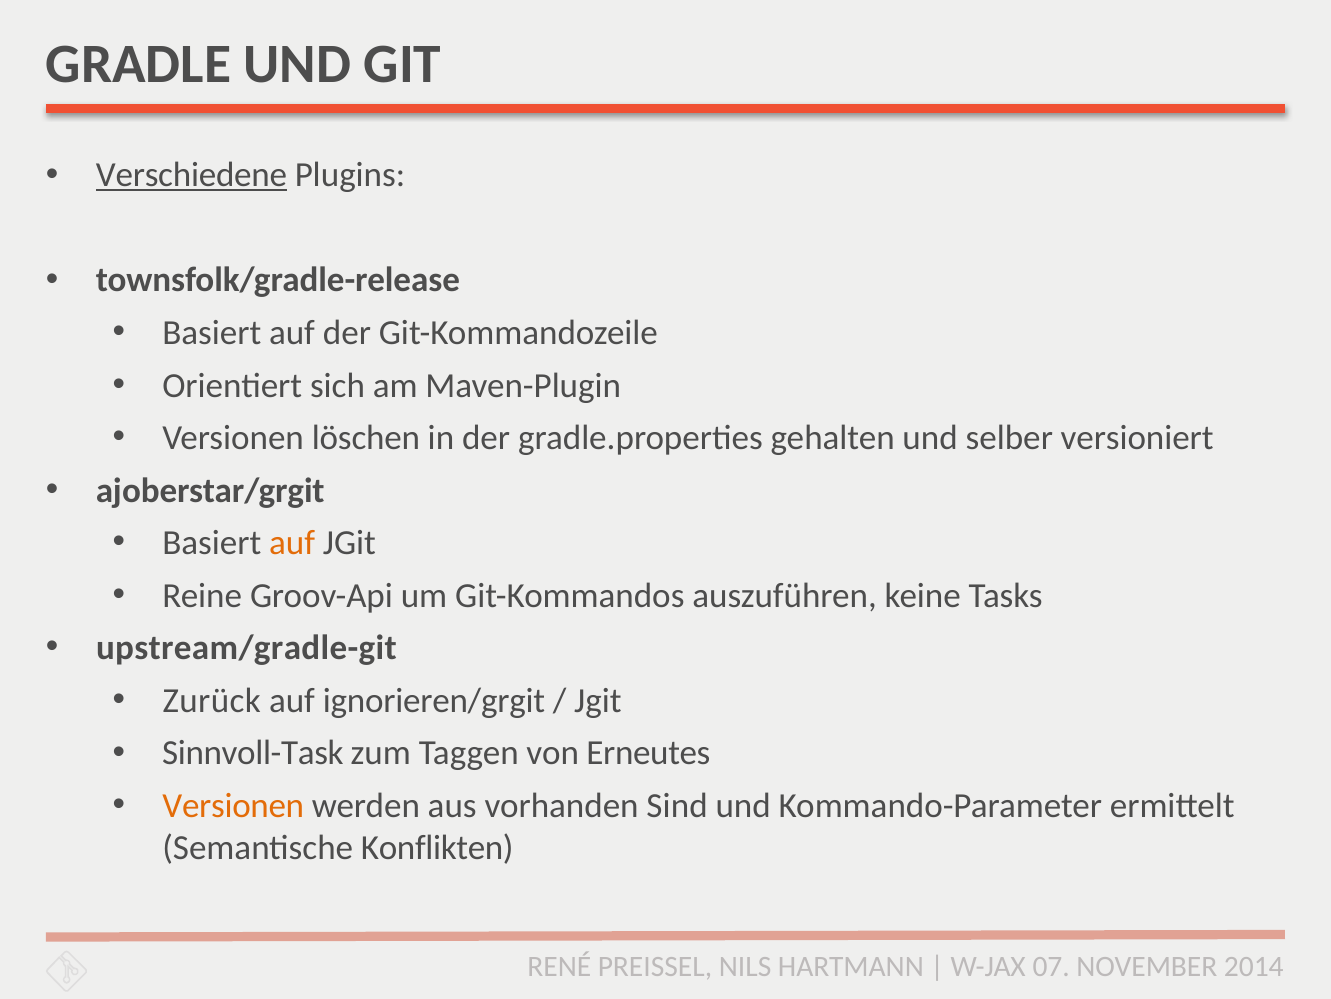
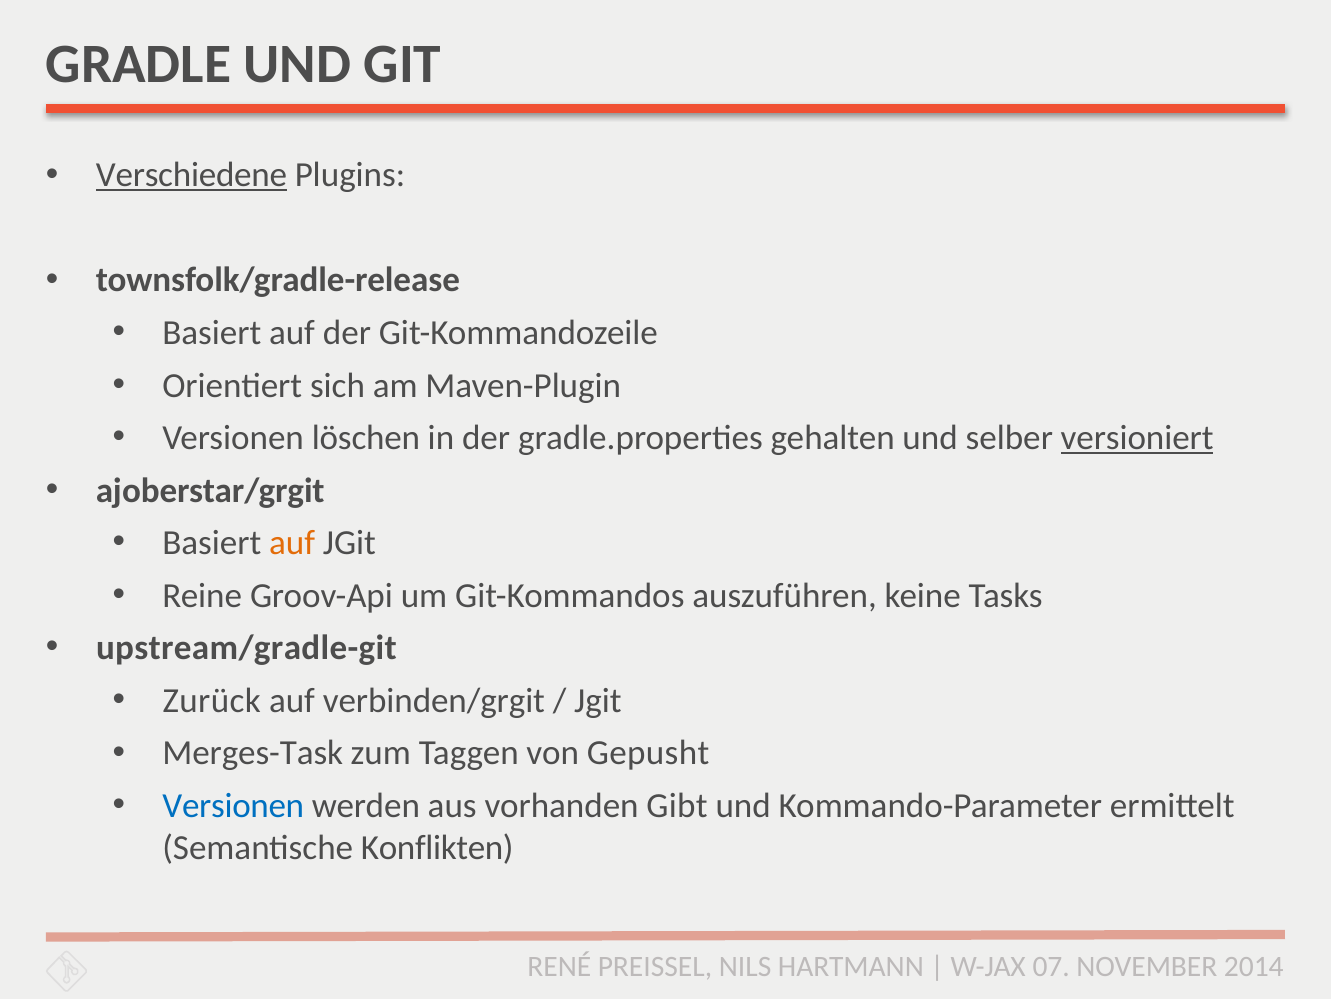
versioniert underline: none -> present
ignorieren/grgit: ignorieren/grgit -> verbinden/grgit
Sinnvoll-Task: Sinnvoll-Task -> Merges-Task
Erneutes: Erneutes -> Gepusht
Versionen at (233, 805) colour: orange -> blue
Sind: Sind -> Gibt
